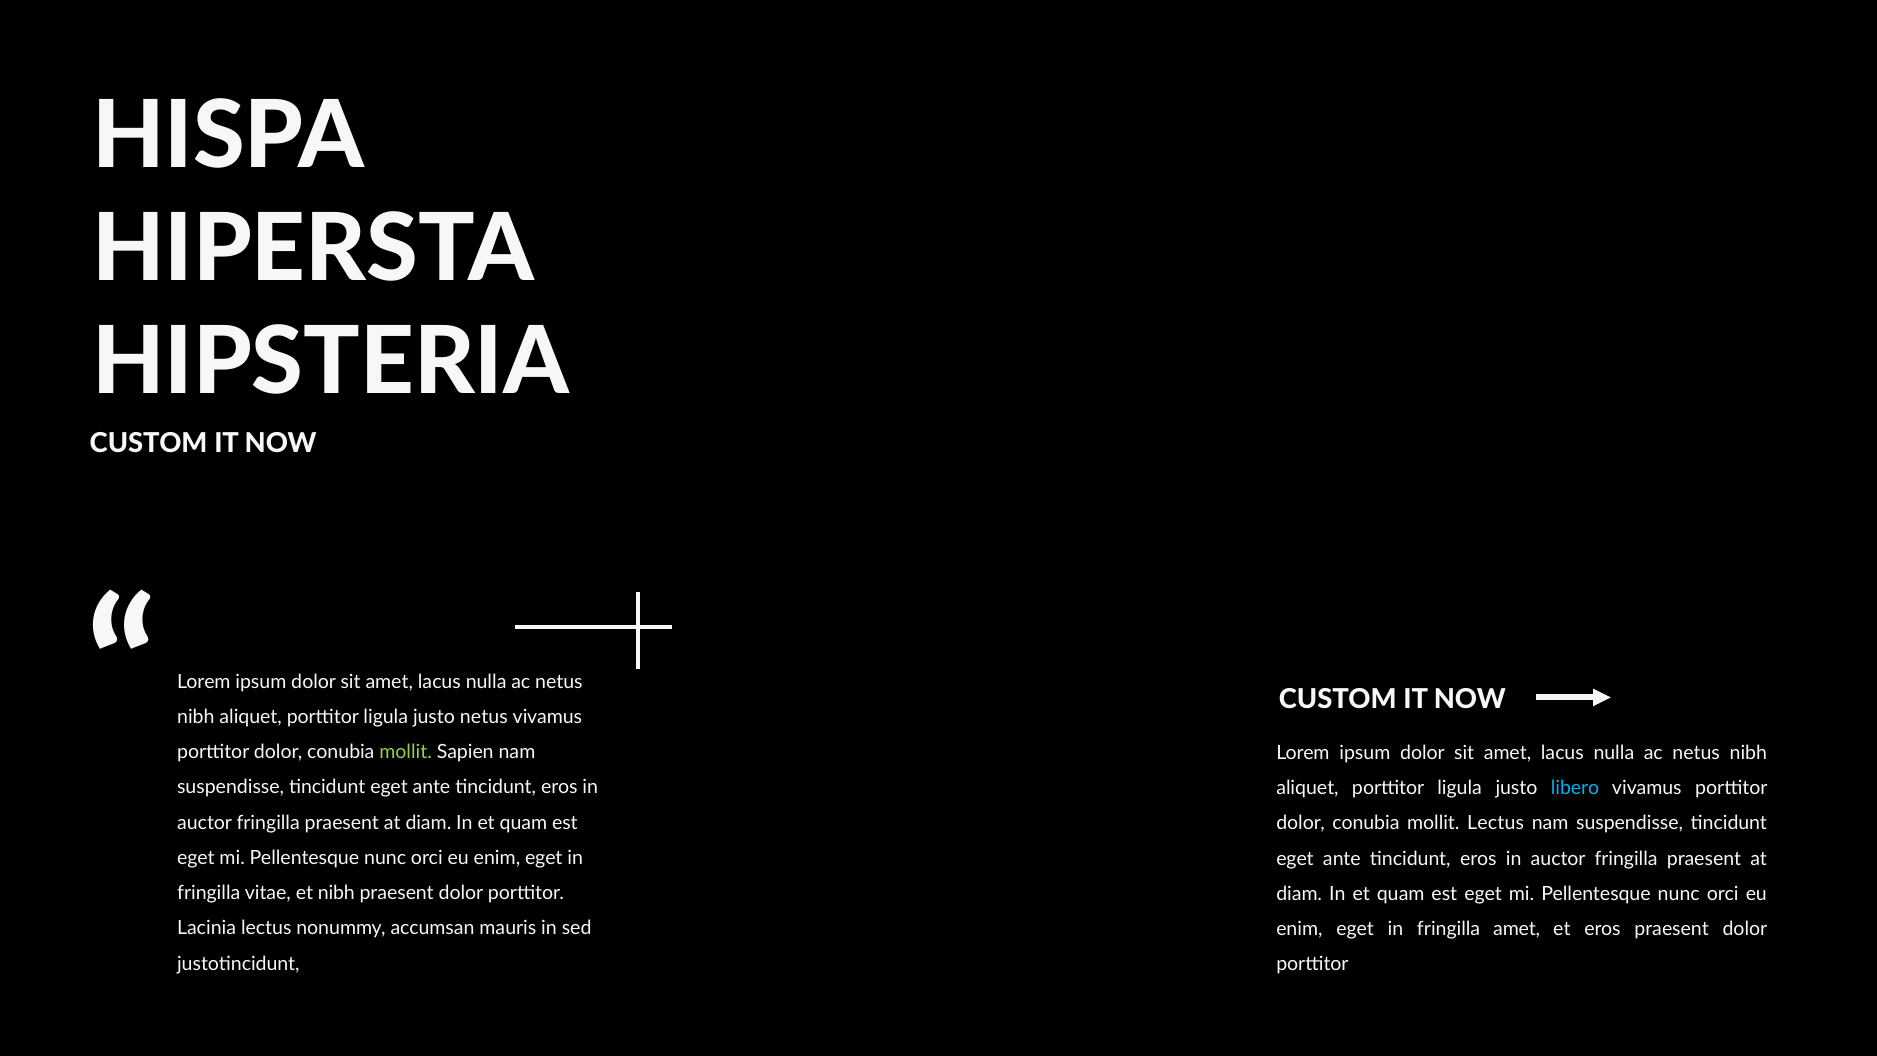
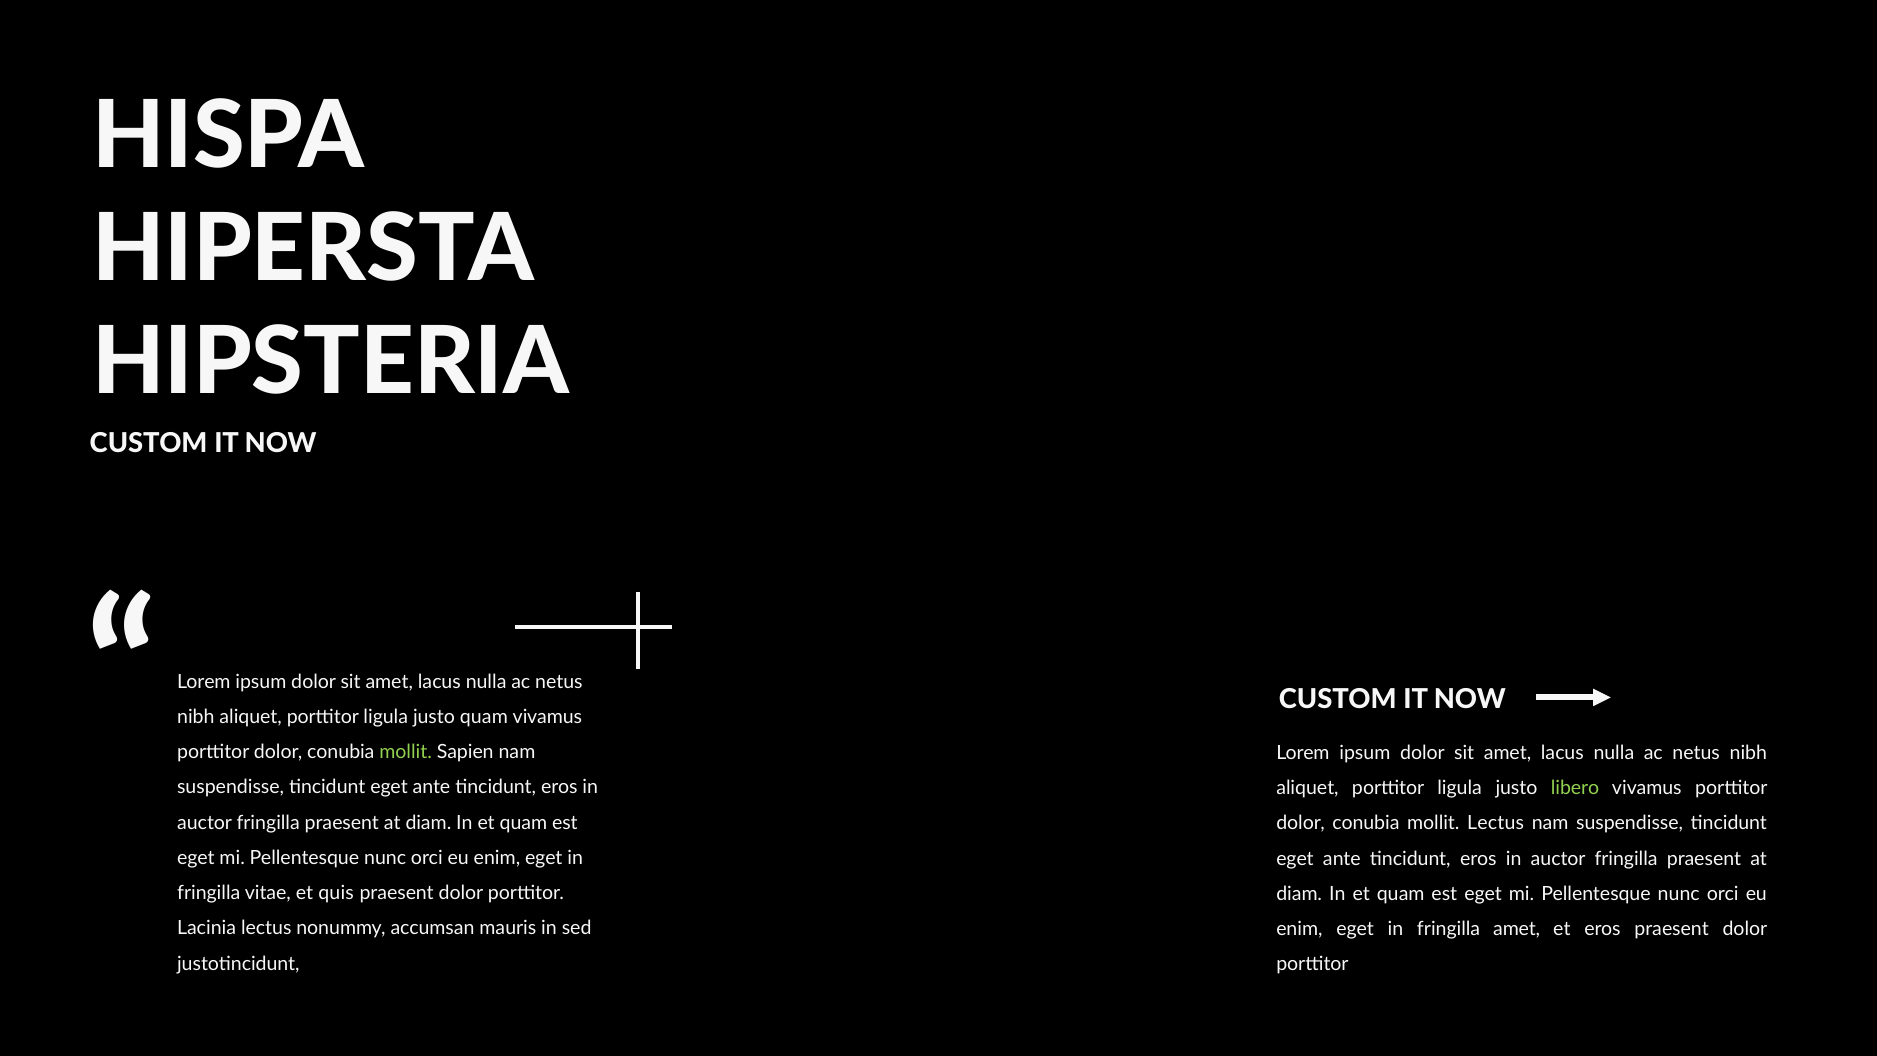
justo netus: netus -> quam
libero colour: light blue -> light green
et nibh: nibh -> quis
